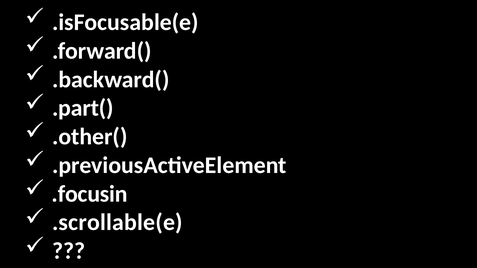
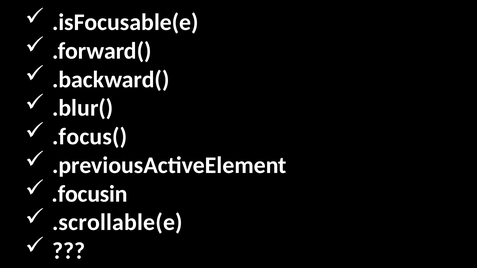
.part(: .part( -> .blur(
.other(: .other( -> .focus(
